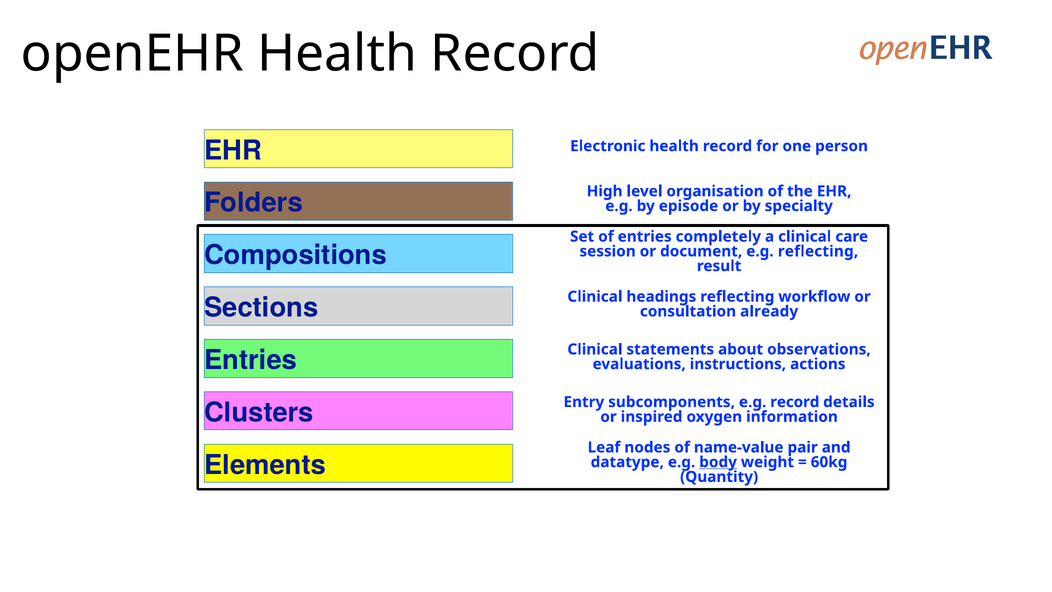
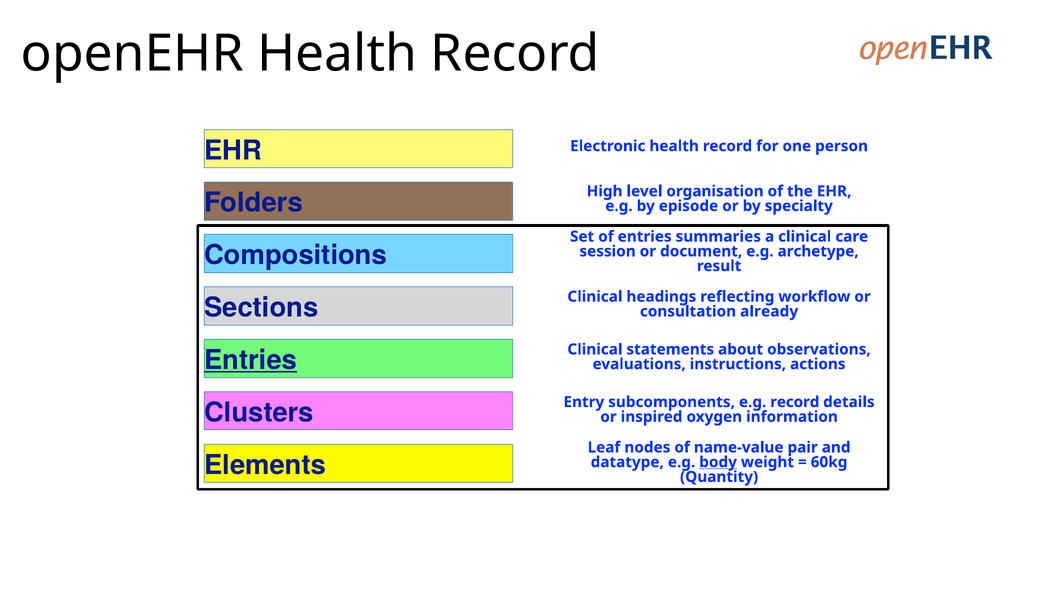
completely: completely -> summaries
e.g reflecting: reflecting -> archetype
Entries at (251, 360) underline: none -> present
